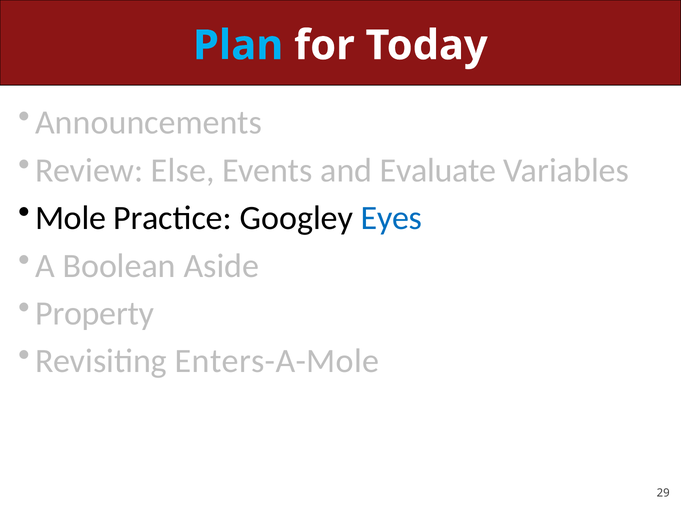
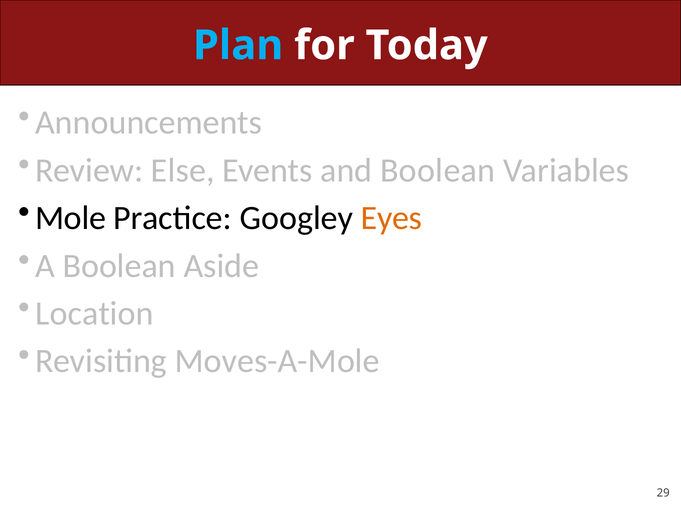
and Evaluate: Evaluate -> Boolean
Eyes colour: blue -> orange
Property: Property -> Location
Enters-A-Mole: Enters-A-Mole -> Moves-A-Mole
